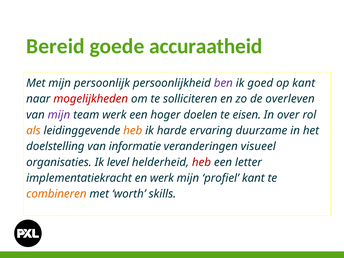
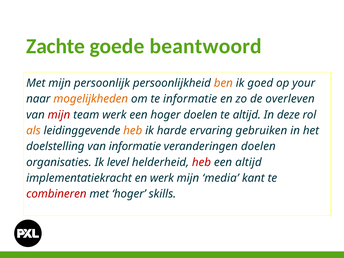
Bereid: Bereid -> Zachte
accuraatheid: accuraatheid -> beantwoord
ben colour: purple -> orange
op kant: kant -> your
mogelijkheden colour: red -> orange
te solliciteren: solliciteren -> informatie
mijn at (59, 115) colour: purple -> red
te eisen: eisen -> altijd
over: over -> deze
duurzame: duurzame -> gebruiken
veranderingen visueel: visueel -> doelen
een letter: letter -> altijd
profiel: profiel -> media
combineren colour: orange -> red
met worth: worth -> hoger
